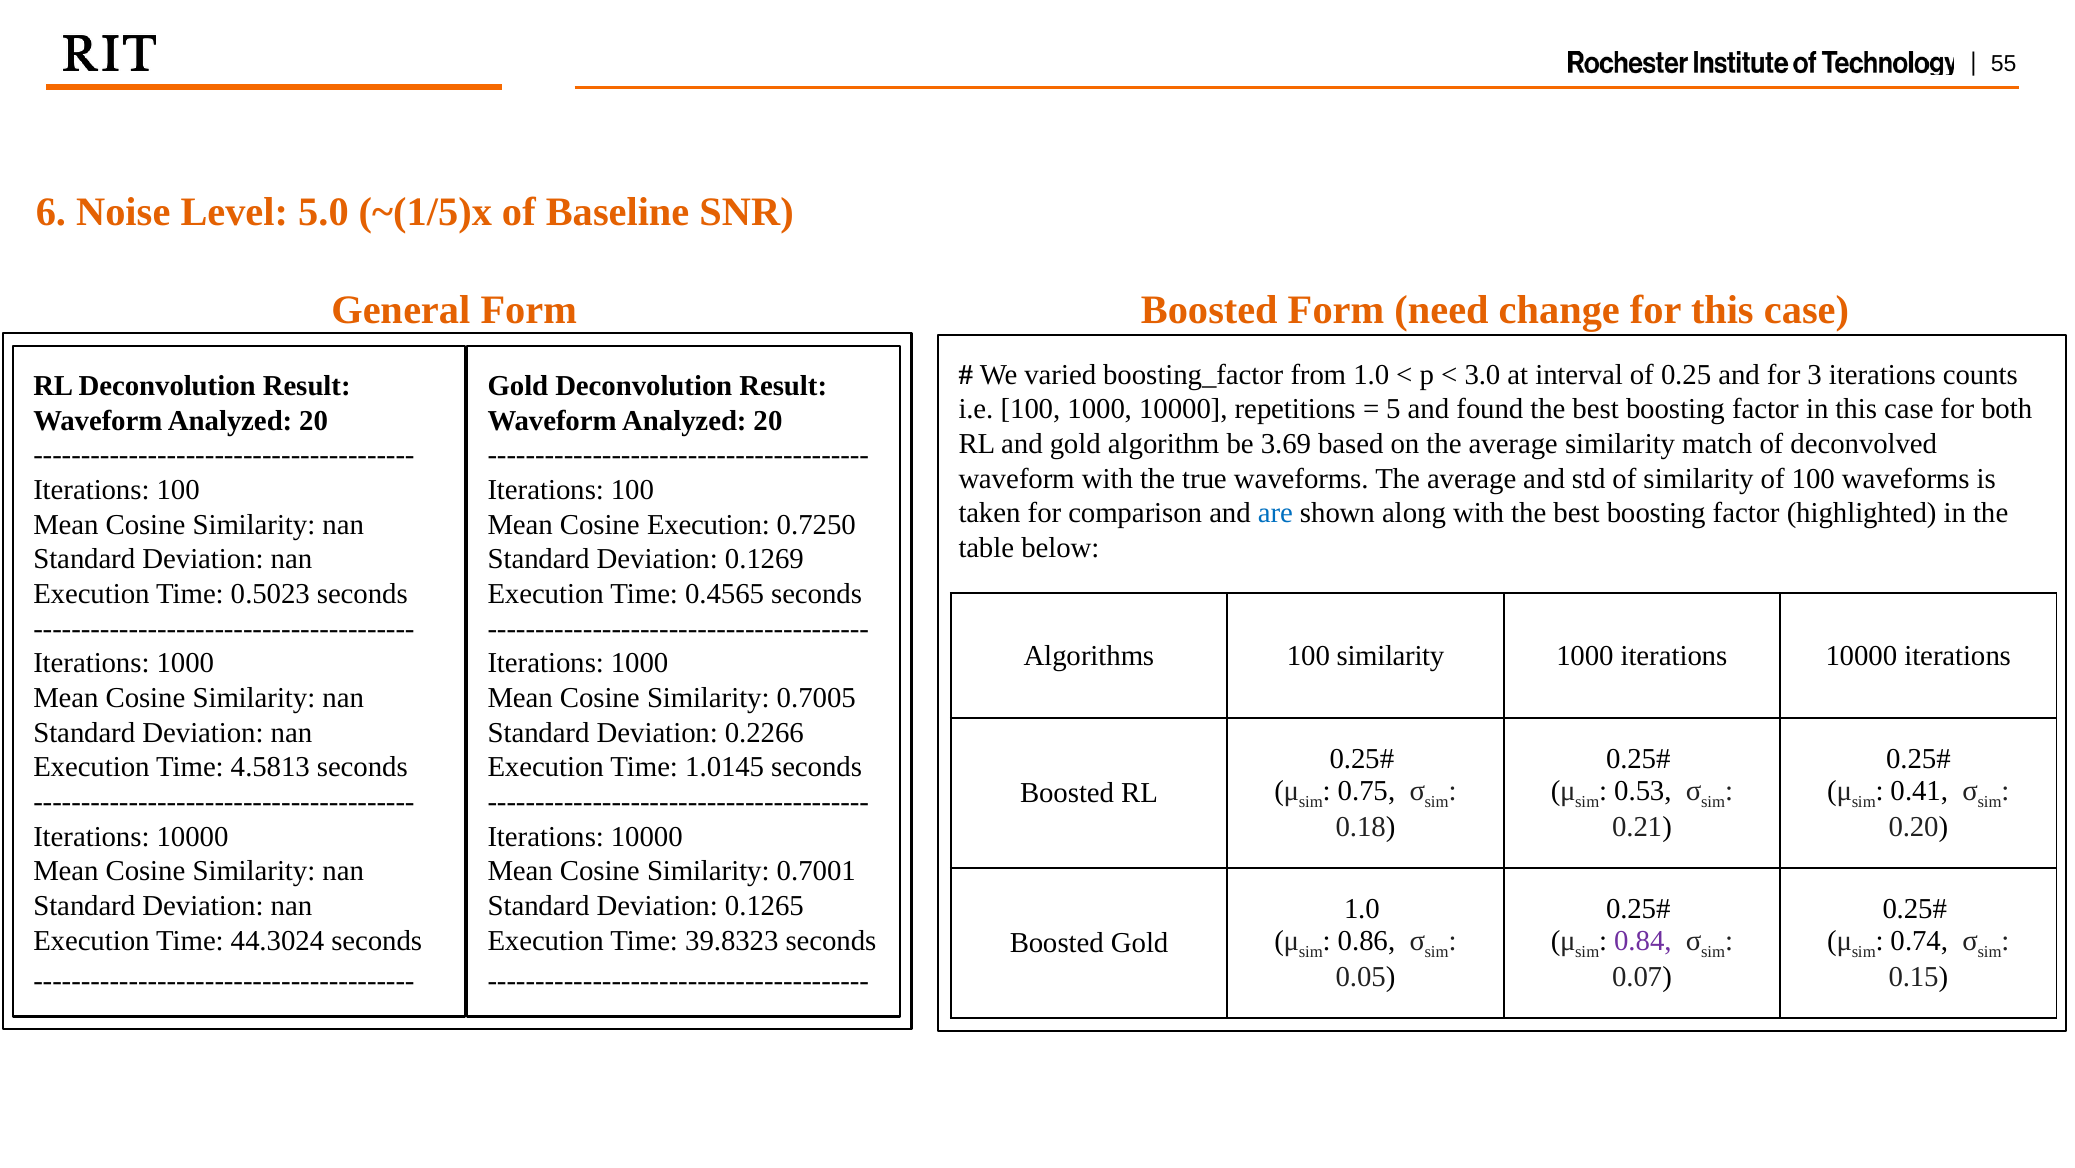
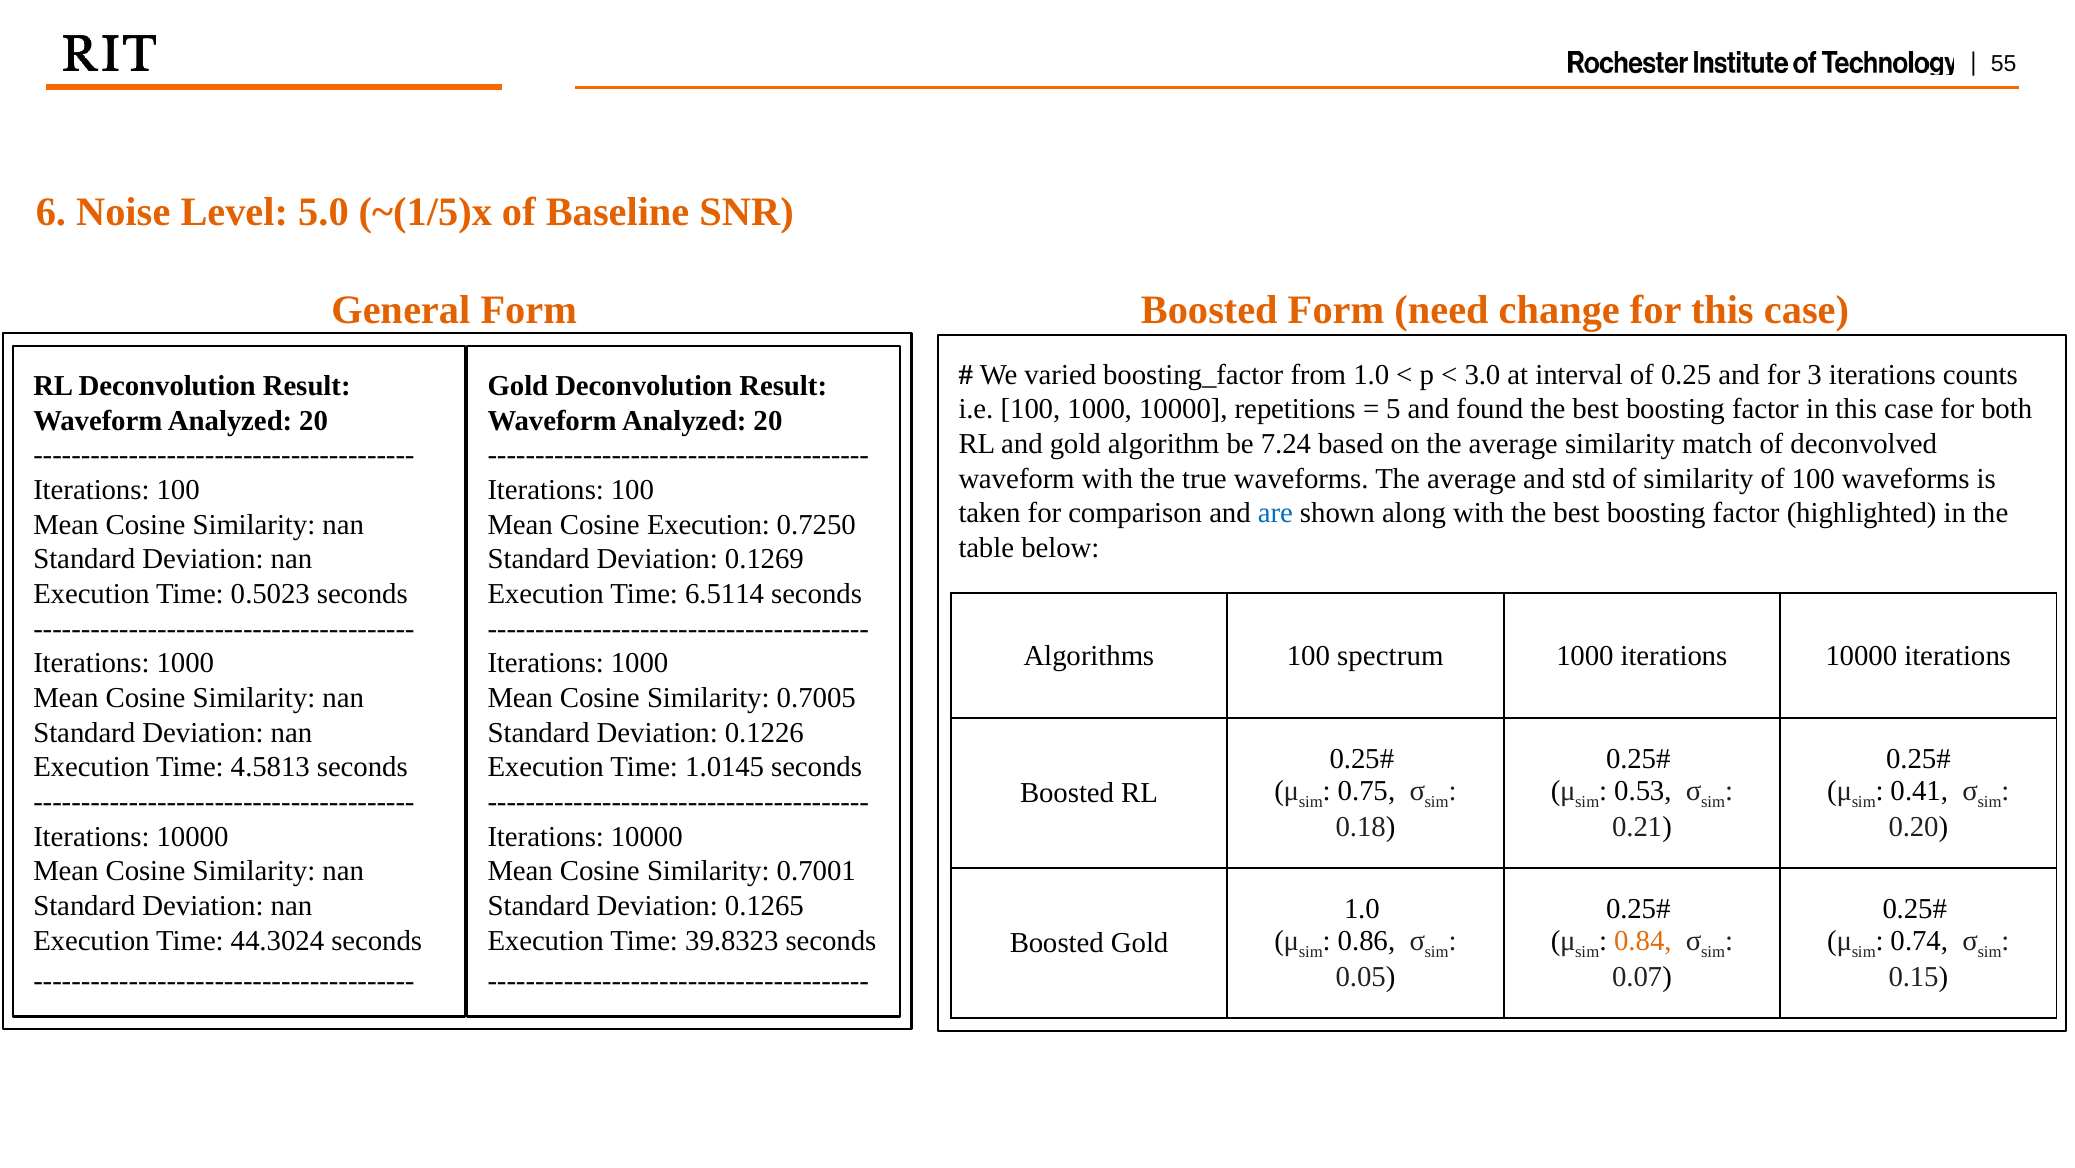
3.69: 3.69 -> 7.24
0.4565: 0.4565 -> 6.5114
100 similarity: similarity -> spectrum
0.2266: 0.2266 -> 0.1226
0.84 colour: purple -> orange
